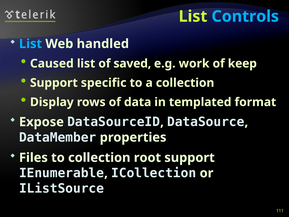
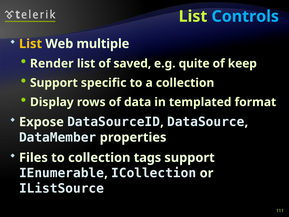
List at (31, 44) colour: light blue -> yellow
handled: handled -> multiple
Caused: Caused -> Render
work: work -> quite
root: root -> tags
